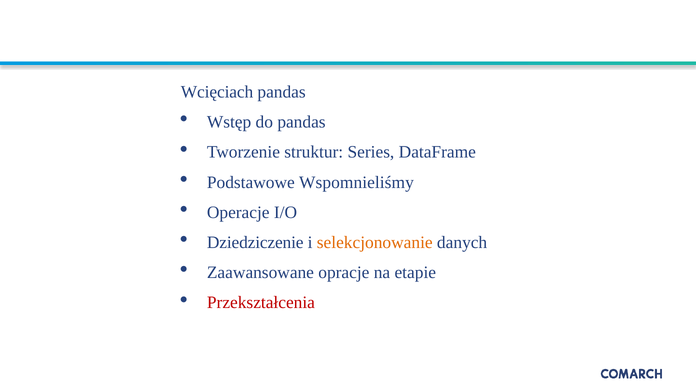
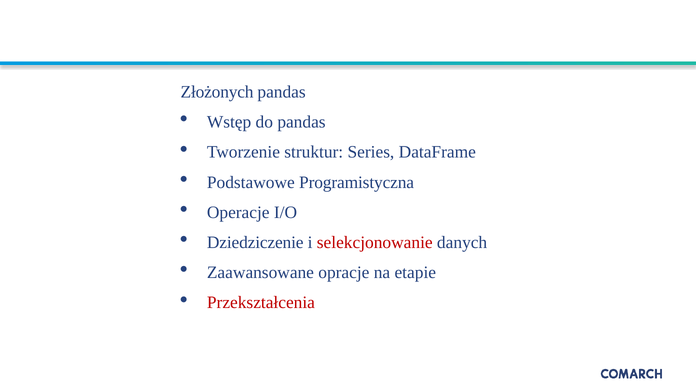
Wcięciach: Wcięciach -> Złożonych
Wspomnieliśmy: Wspomnieliśmy -> Programistyczna
selekcjonowanie colour: orange -> red
